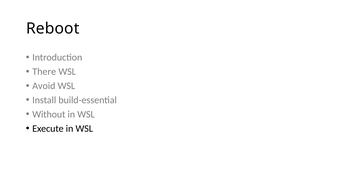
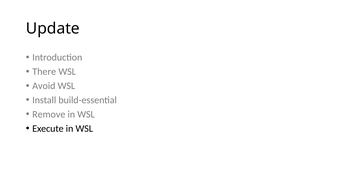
Reboot: Reboot -> Update
Without: Without -> Remove
